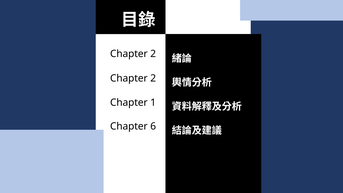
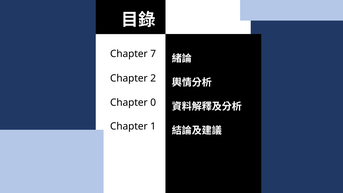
2 at (153, 54): 2 -> 7
1: 1 -> 0
6: 6 -> 1
